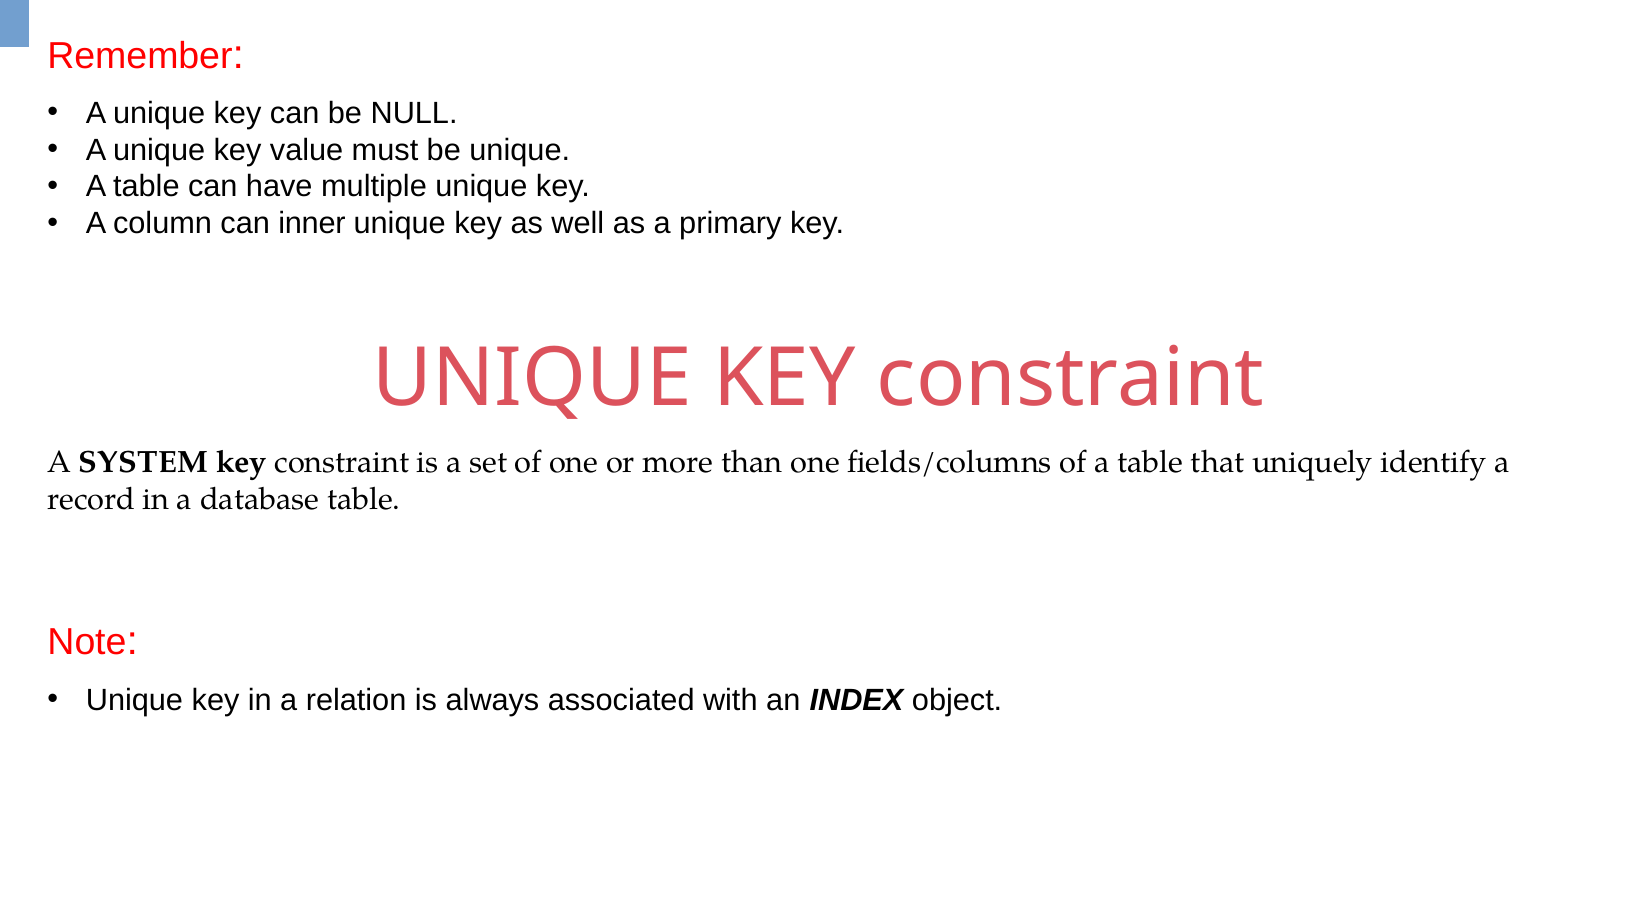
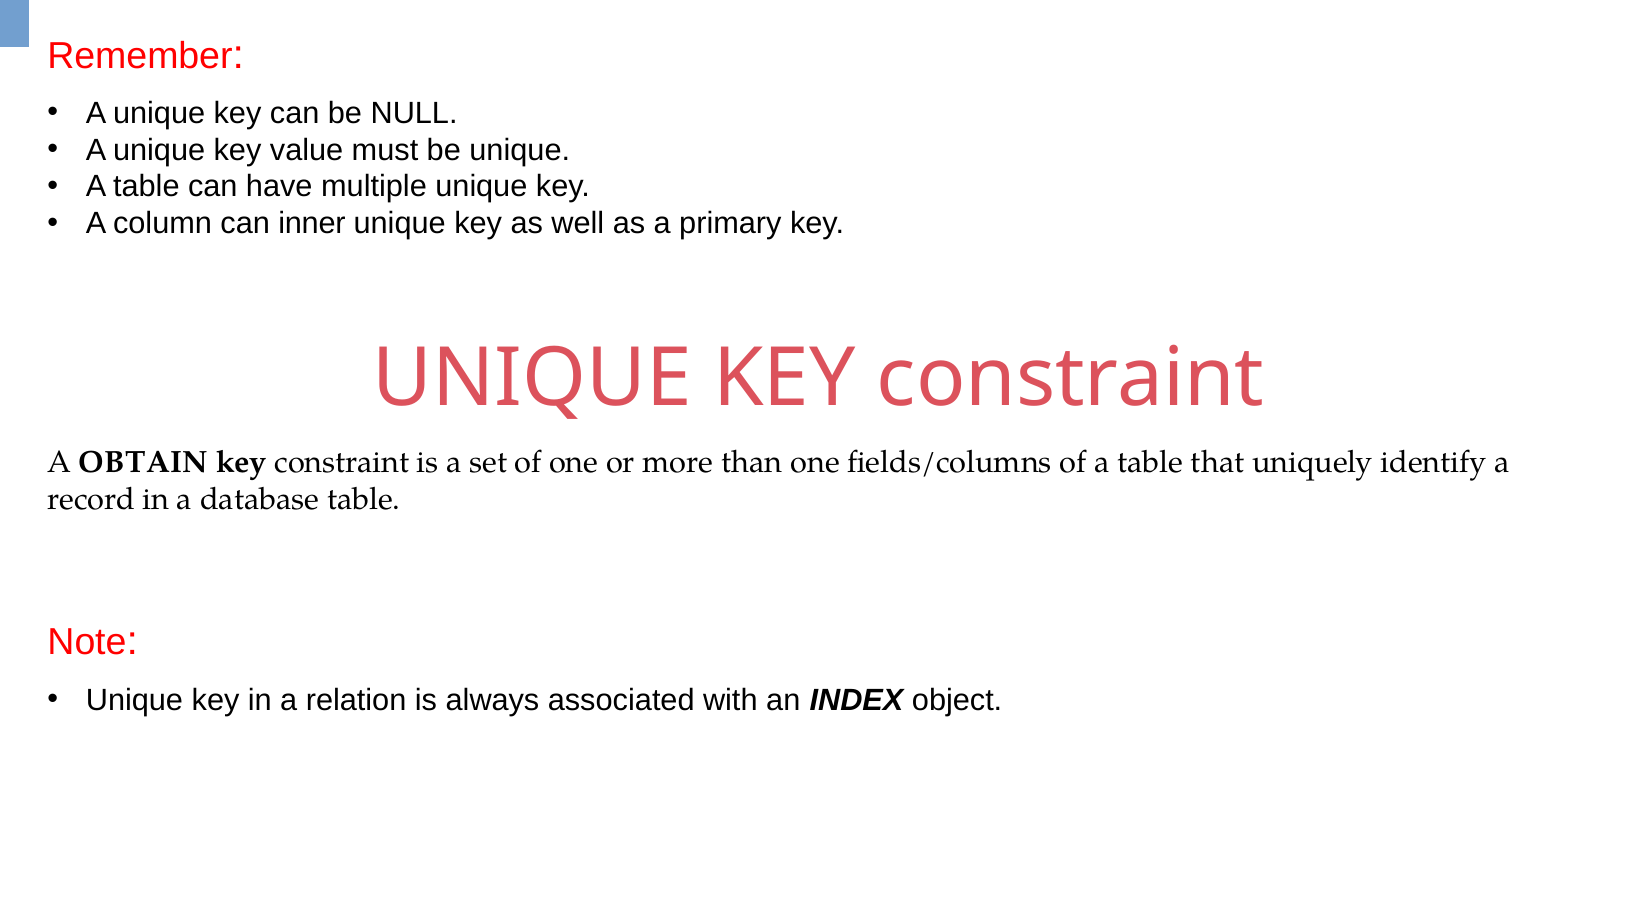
SYSTEM: SYSTEM -> OBTAIN
